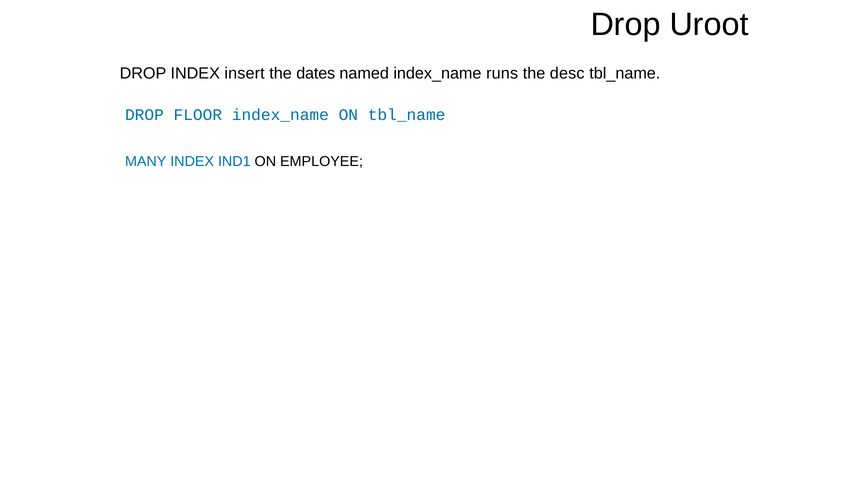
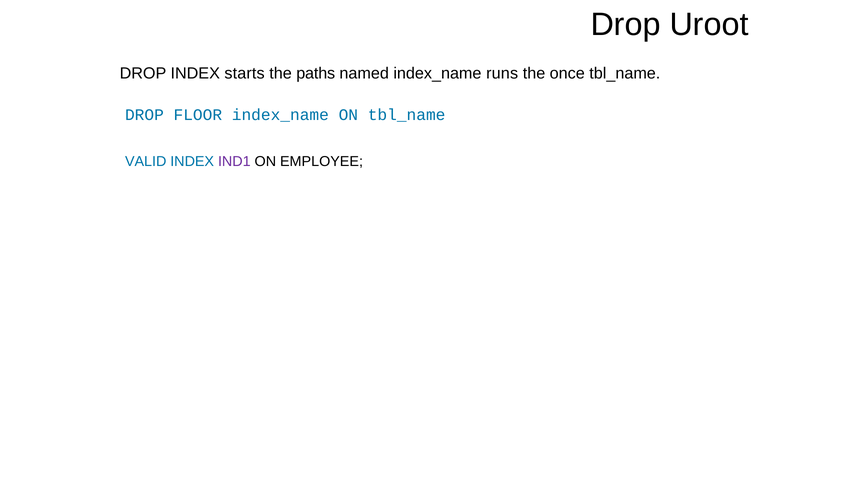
insert: insert -> starts
dates: dates -> paths
desc: desc -> once
MANY: MANY -> VALID
IND1 colour: blue -> purple
